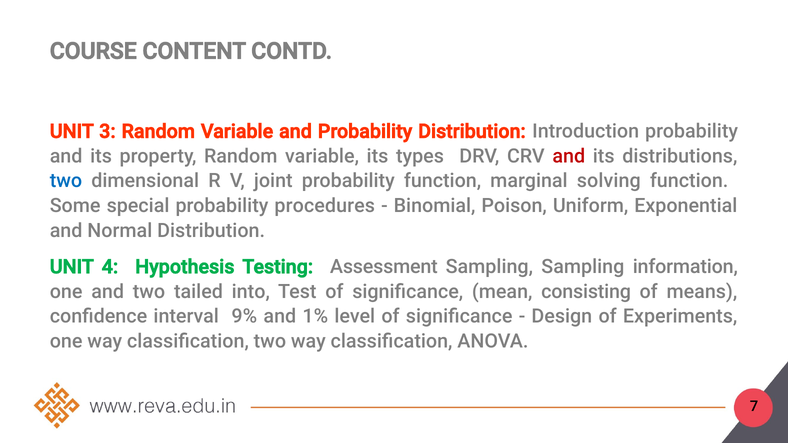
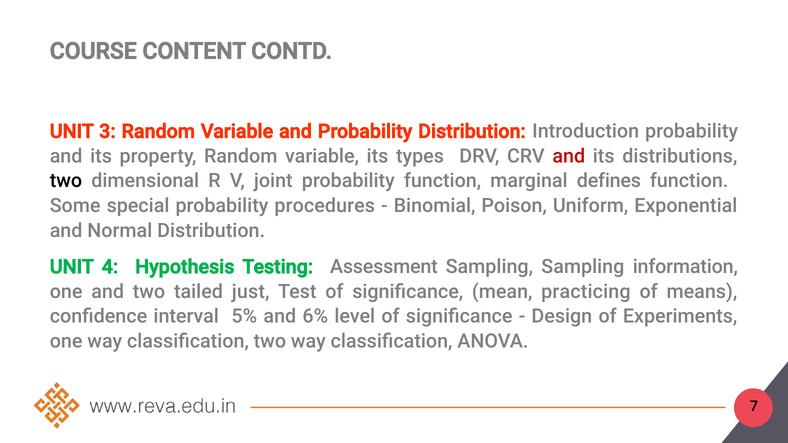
two at (66, 181) colour: blue -> black
solving: solving -> defines
into: into -> just
consisting: consisting -> practicing
9%: 9% -> 5%
1%: 1% -> 6%
